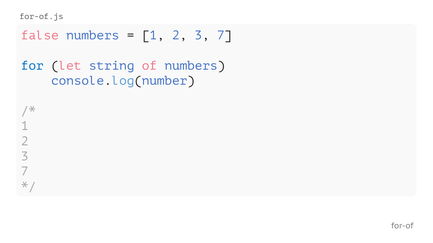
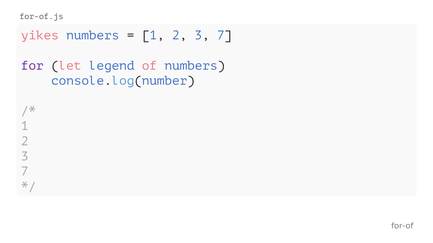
false: false -> yikes
for colour: blue -> purple
string: string -> legend
